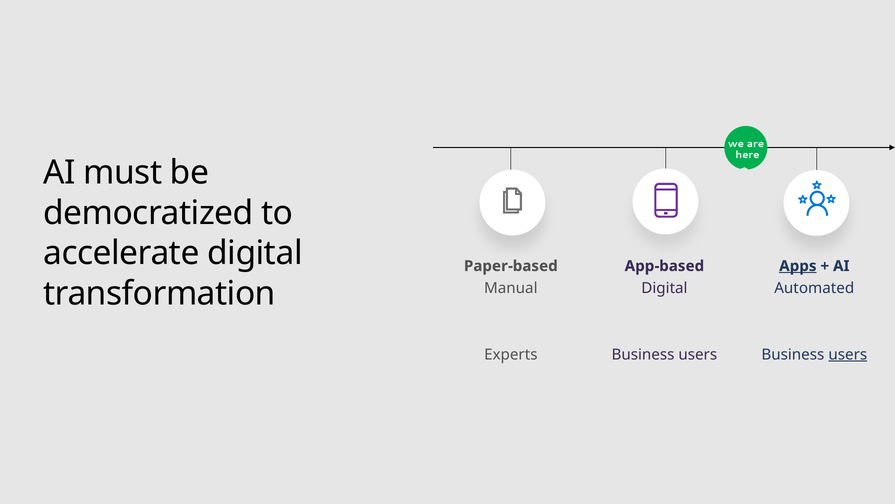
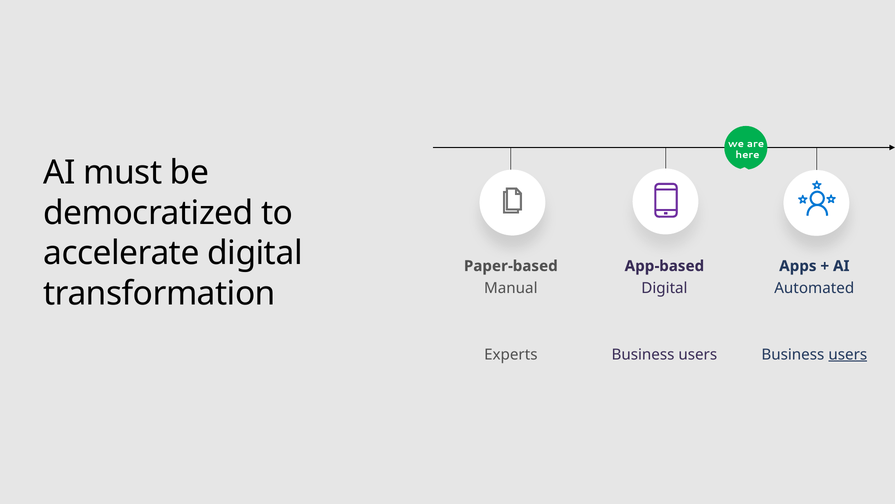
Apps underline: present -> none
